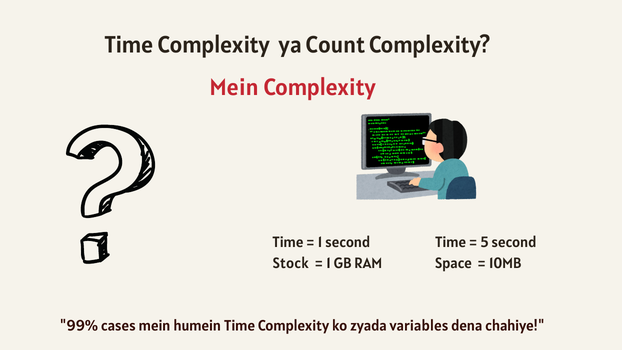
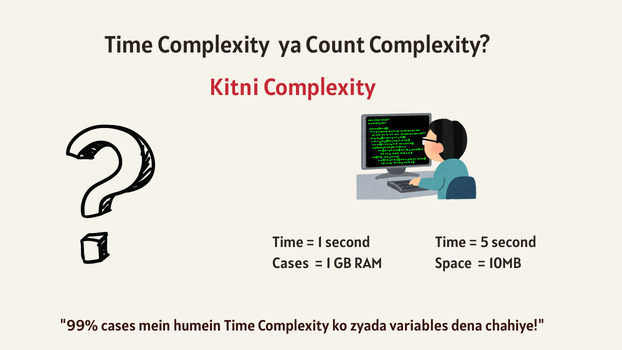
Mein at (234, 87): Mein -> Kitni
Stock at (291, 263): Stock -> Cases
